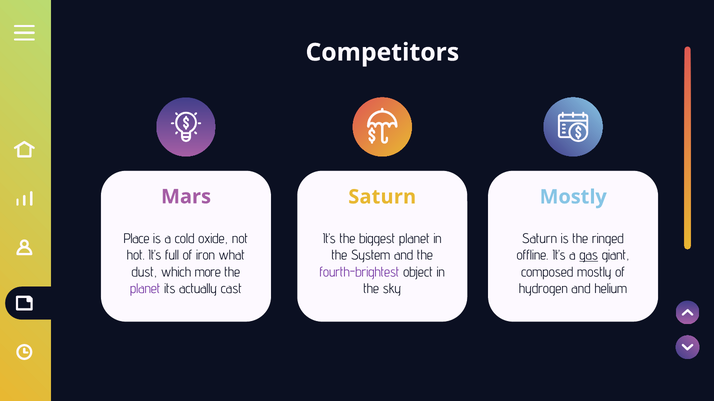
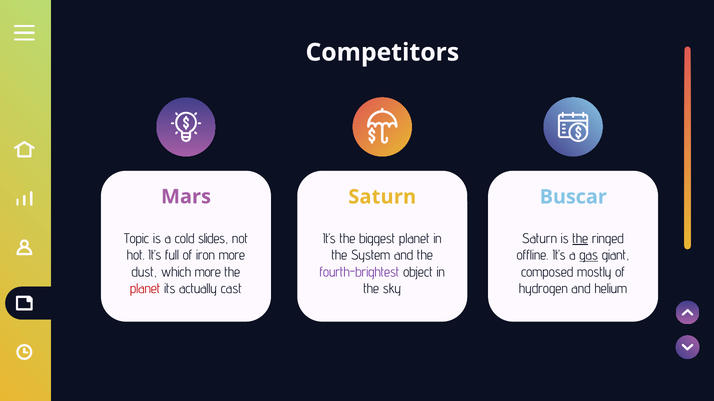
Mostly at (573, 197): Mostly -> Buscar
Place: Place -> Topic
oxide: oxide -> slides
the at (580, 239) underline: none -> present
iron what: what -> more
planet at (145, 289) colour: purple -> red
